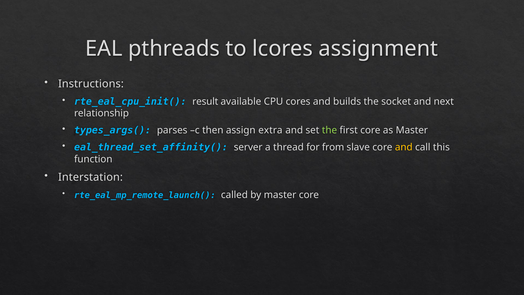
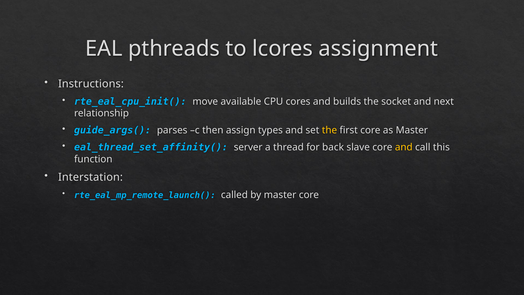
result: result -> move
types_args(: types_args( -> guide_args(
extra: extra -> types
the at (329, 130) colour: light green -> yellow
from: from -> back
